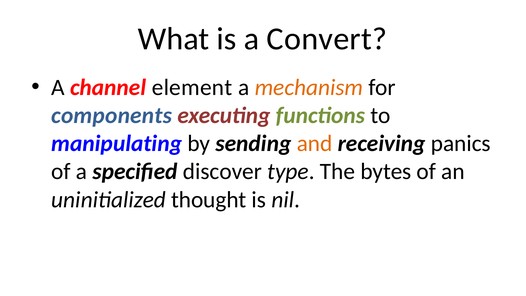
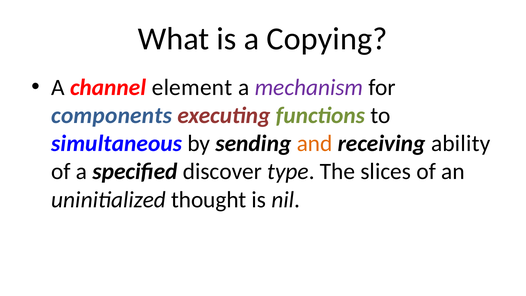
Convert: Convert -> Copying
mechanism colour: orange -> purple
manipulating: manipulating -> simultaneous
panics: panics -> ability
bytes: bytes -> slices
